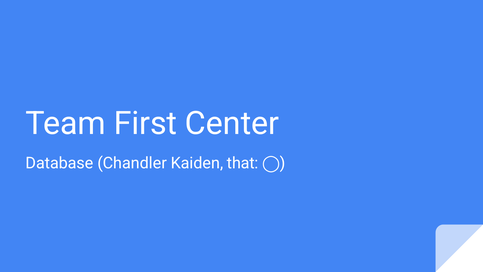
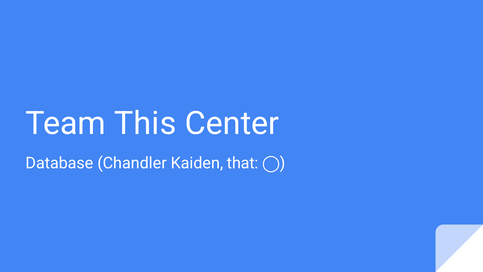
First: First -> This
